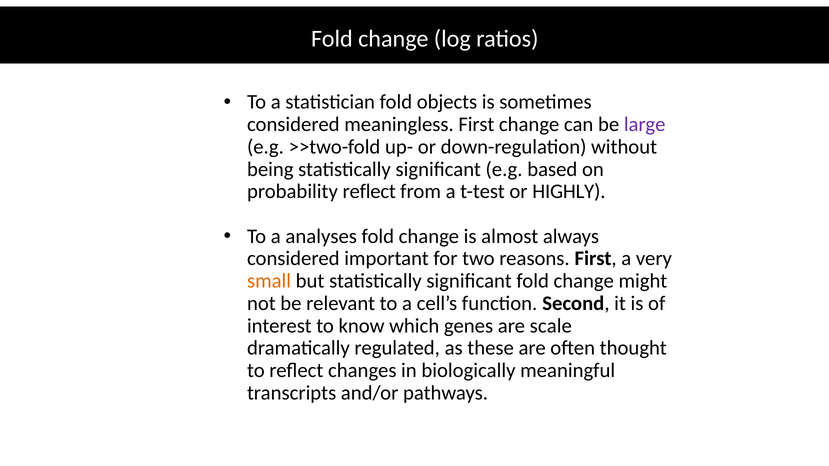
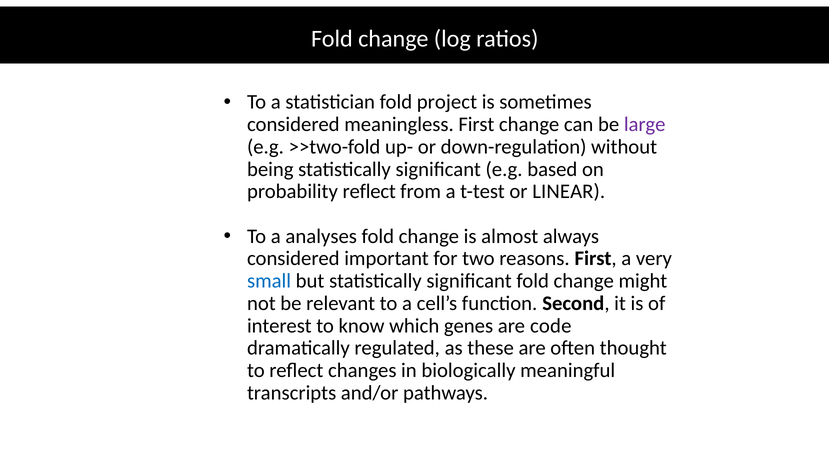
objects: objects -> project
HIGHLY: HIGHLY -> LINEAR
small colour: orange -> blue
scale: scale -> code
